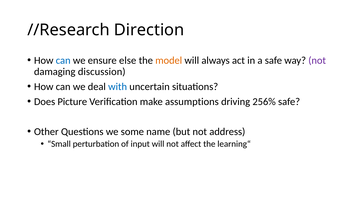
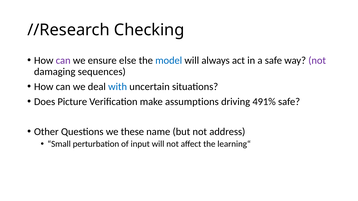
Direction: Direction -> Checking
can at (63, 61) colour: blue -> purple
model colour: orange -> blue
discussion: discussion -> sequences
256%: 256% -> 491%
some: some -> these
